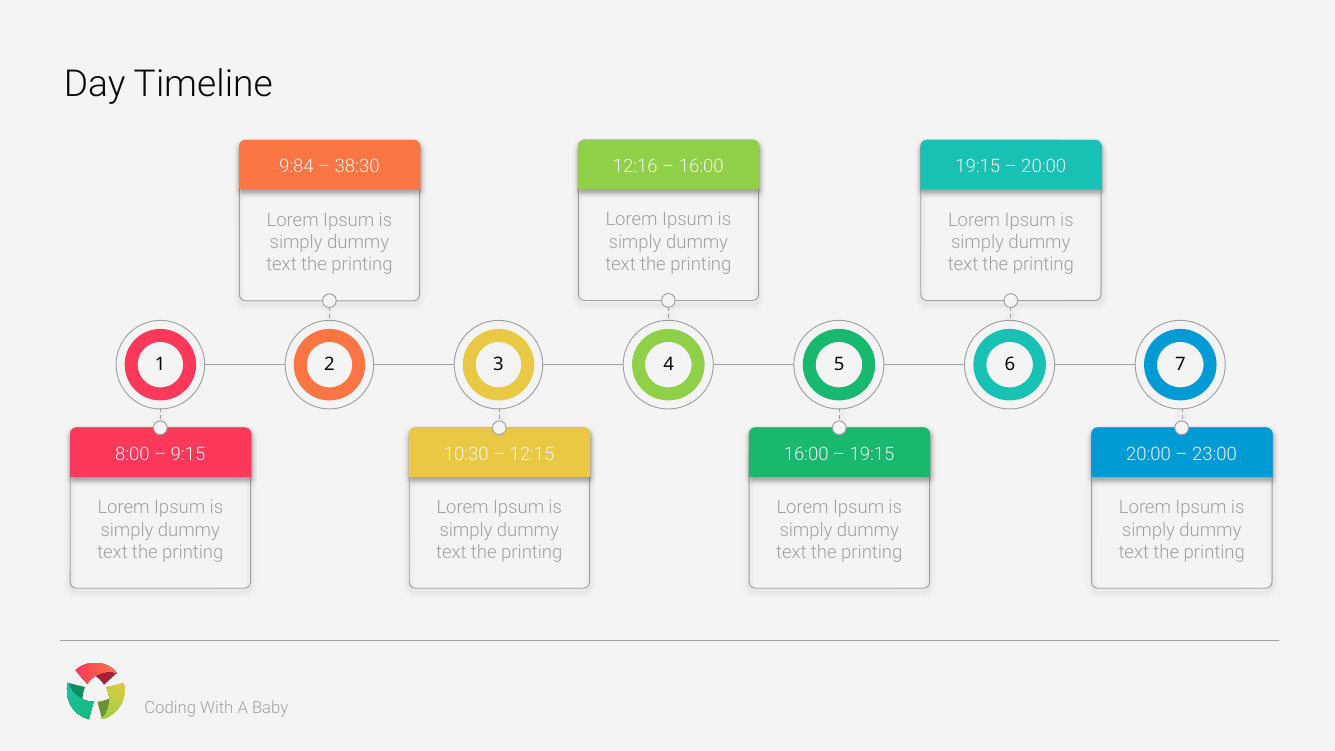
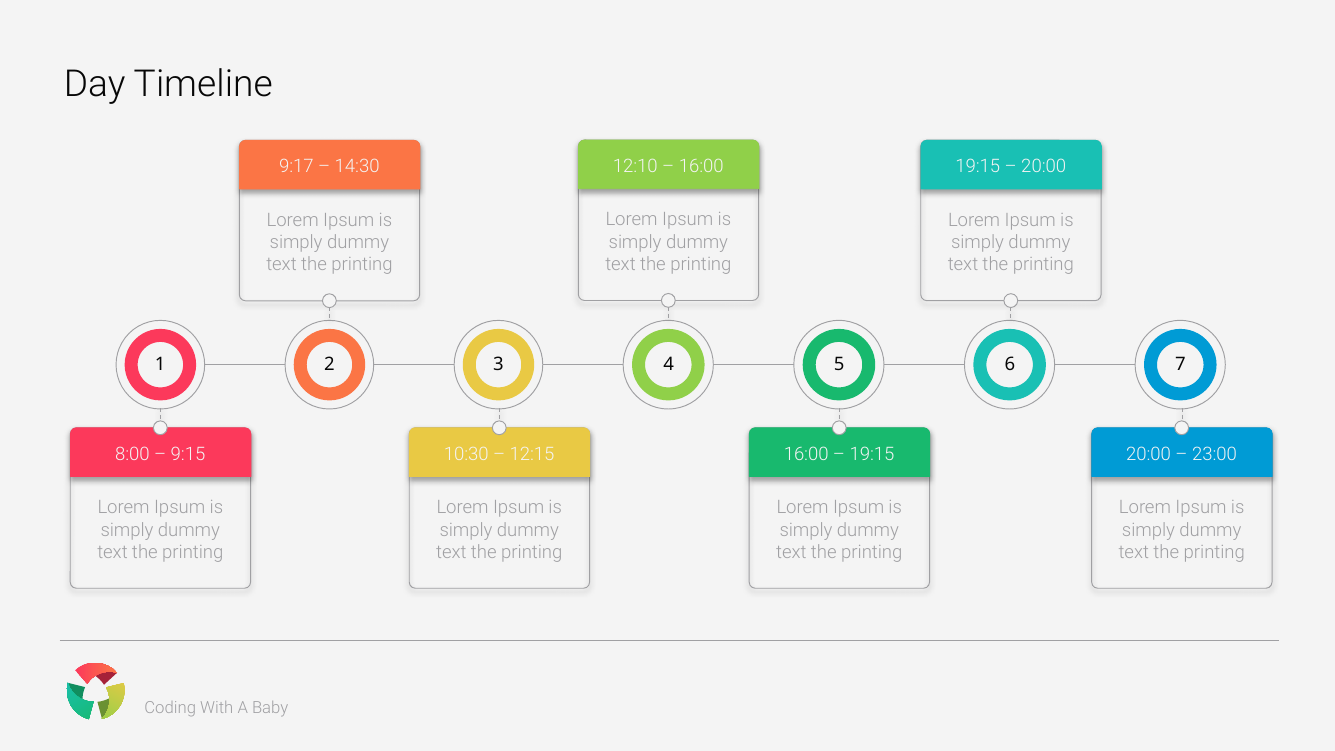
12:16: 12:16 -> 12:10
9:84: 9:84 -> 9:17
38:30: 38:30 -> 14:30
